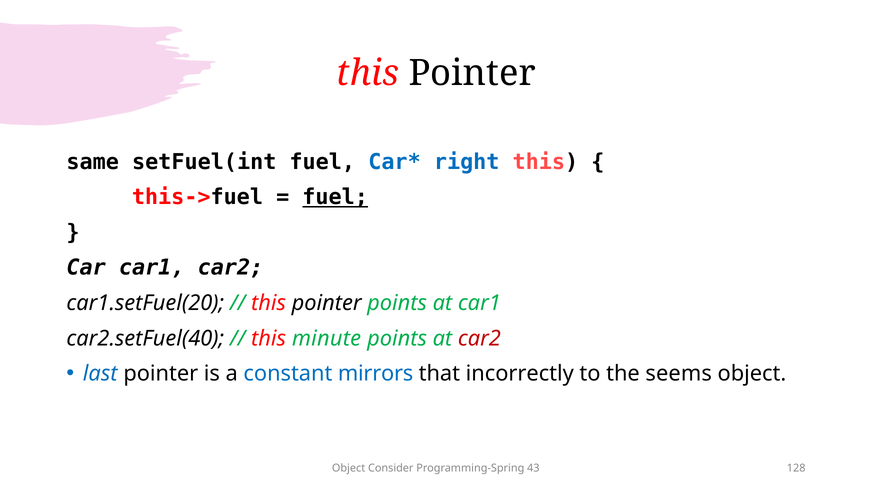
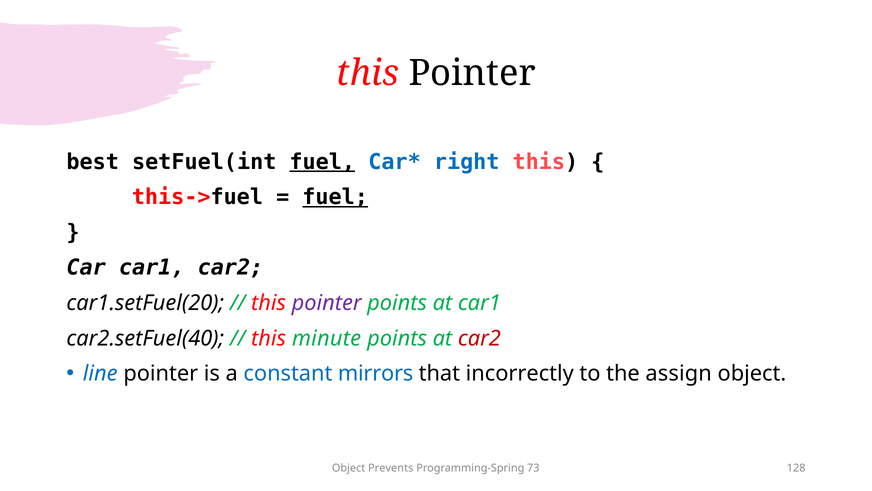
same: same -> best
fuel at (322, 162) underline: none -> present
pointer at (327, 303) colour: black -> purple
last: last -> line
seems: seems -> assign
Consider: Consider -> Prevents
43: 43 -> 73
